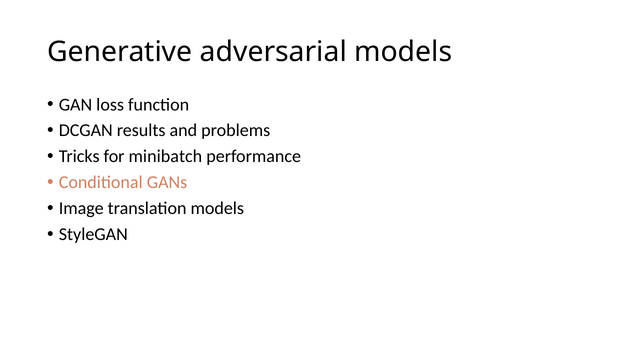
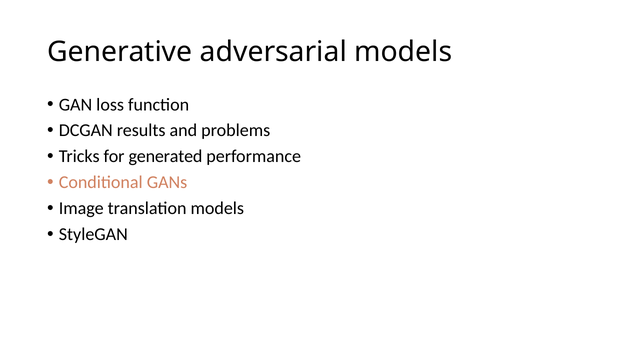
minibatch: minibatch -> generated
